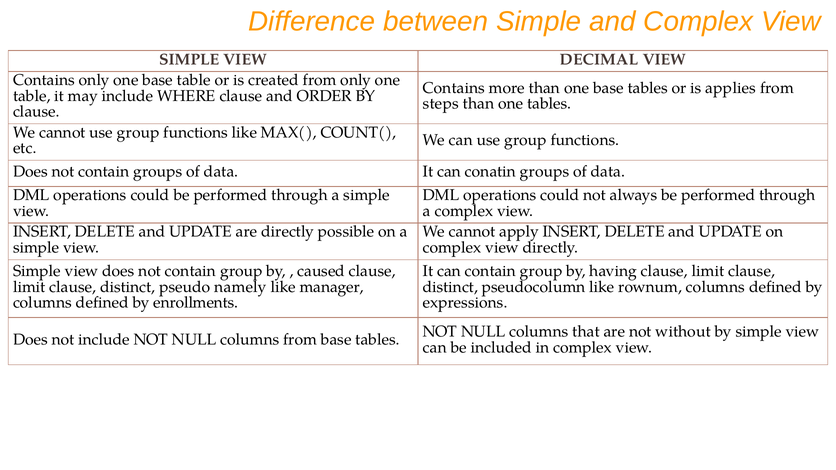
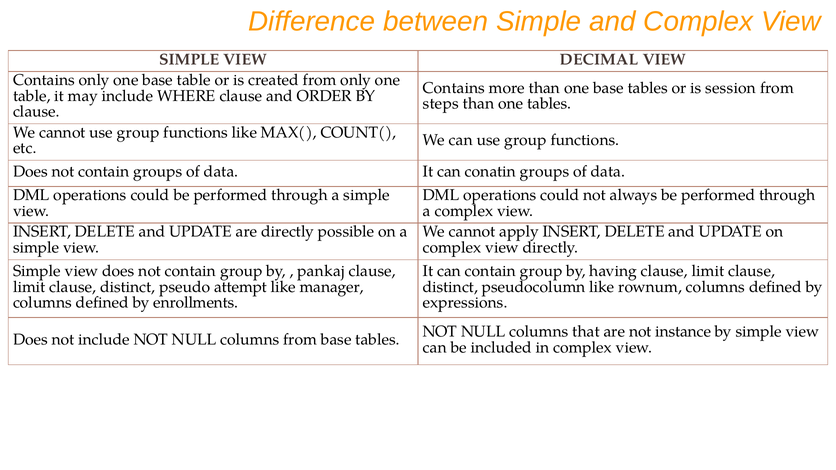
applies: applies -> session
caused: caused -> pankaj
namely: namely -> attempt
without: without -> instance
